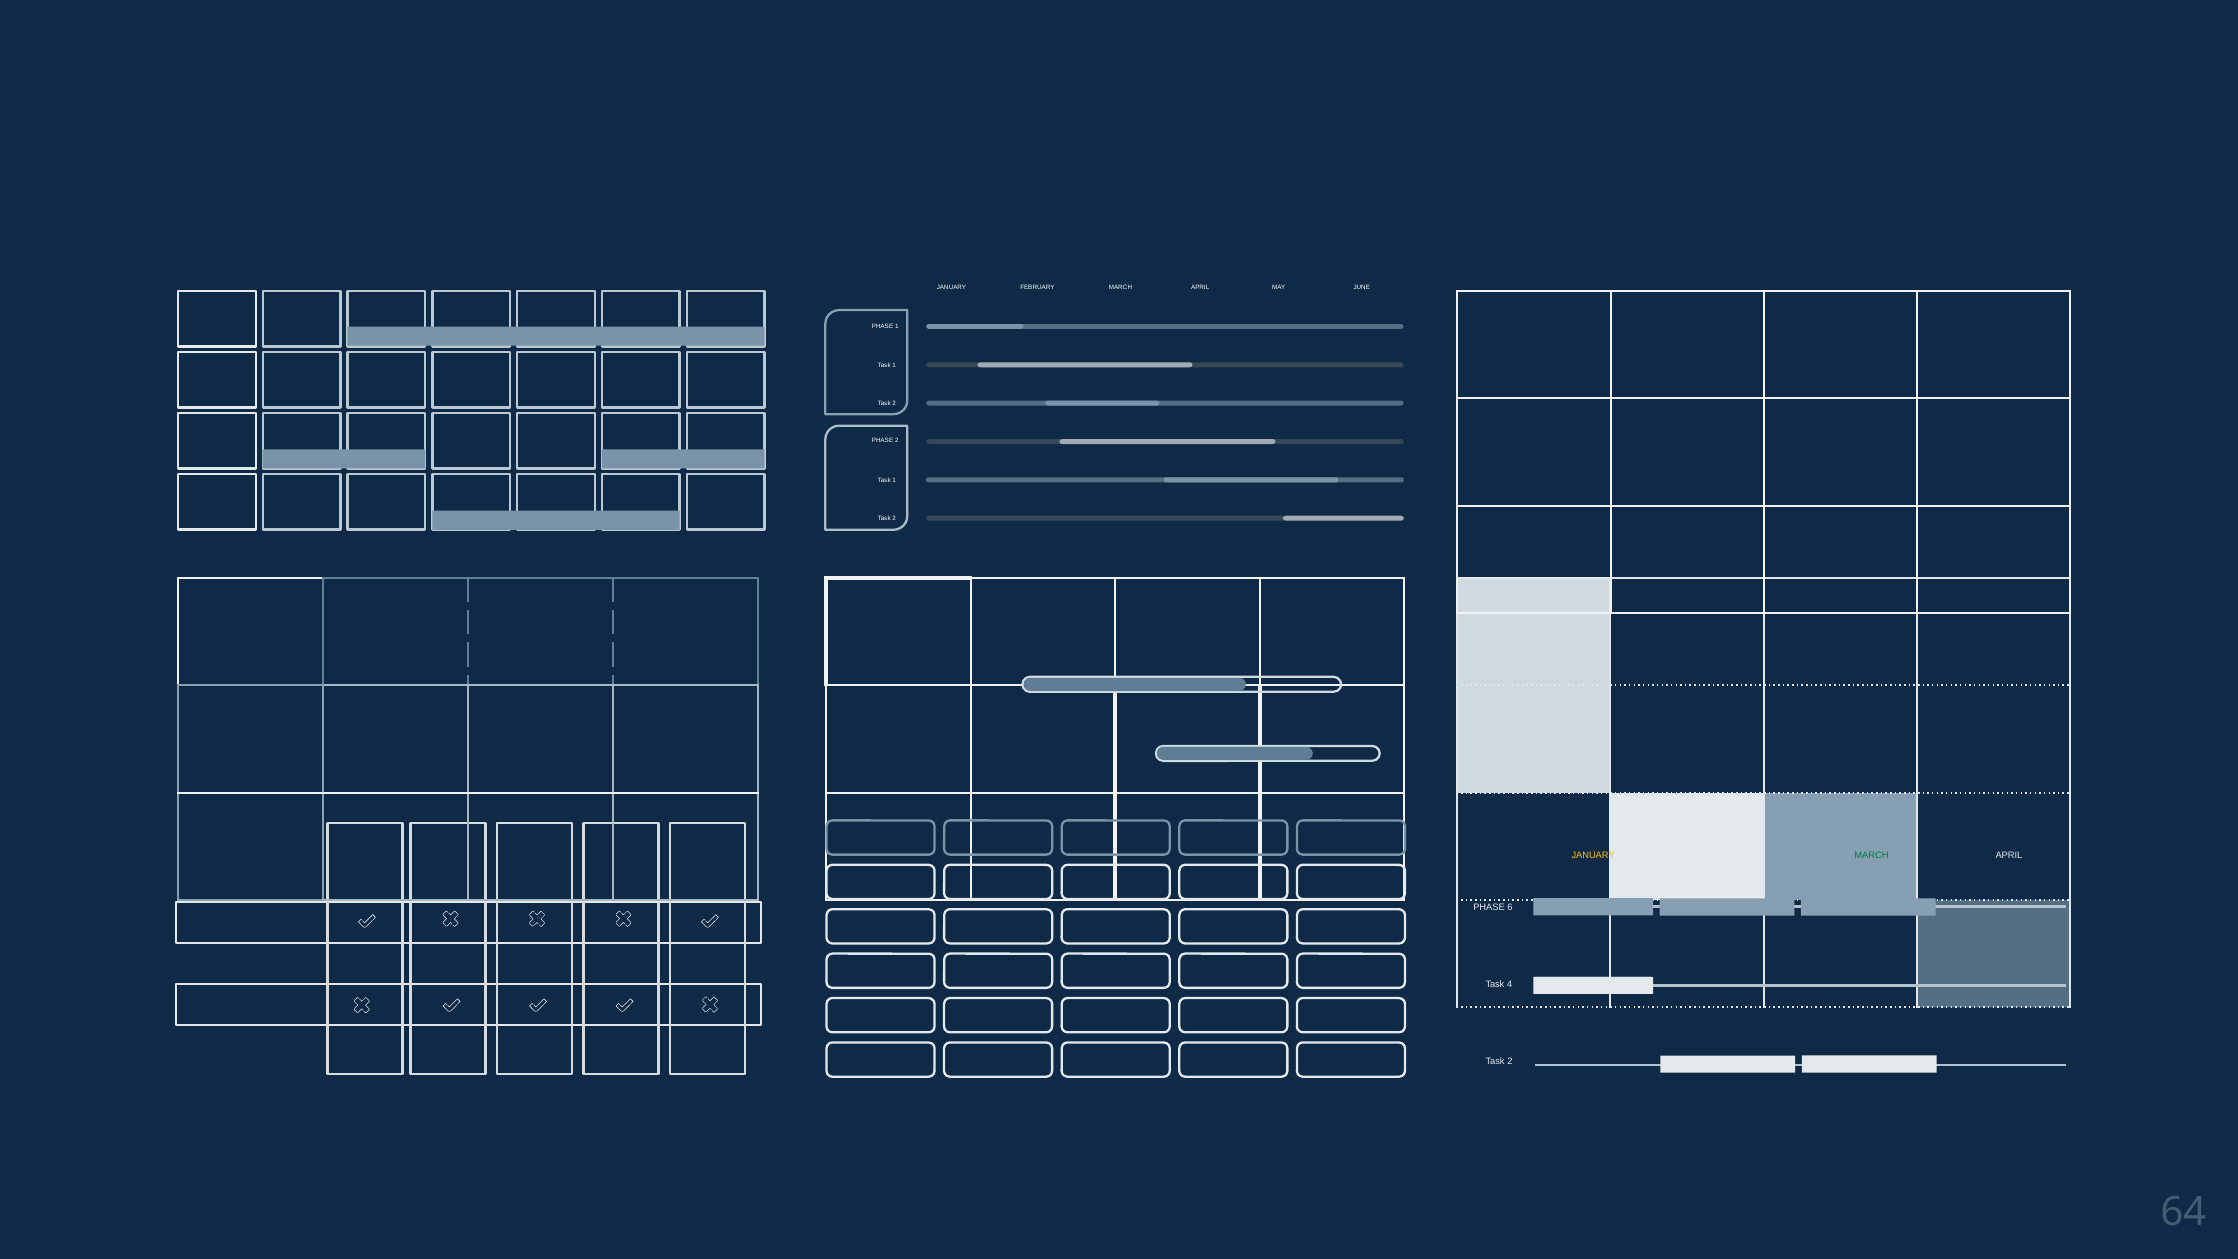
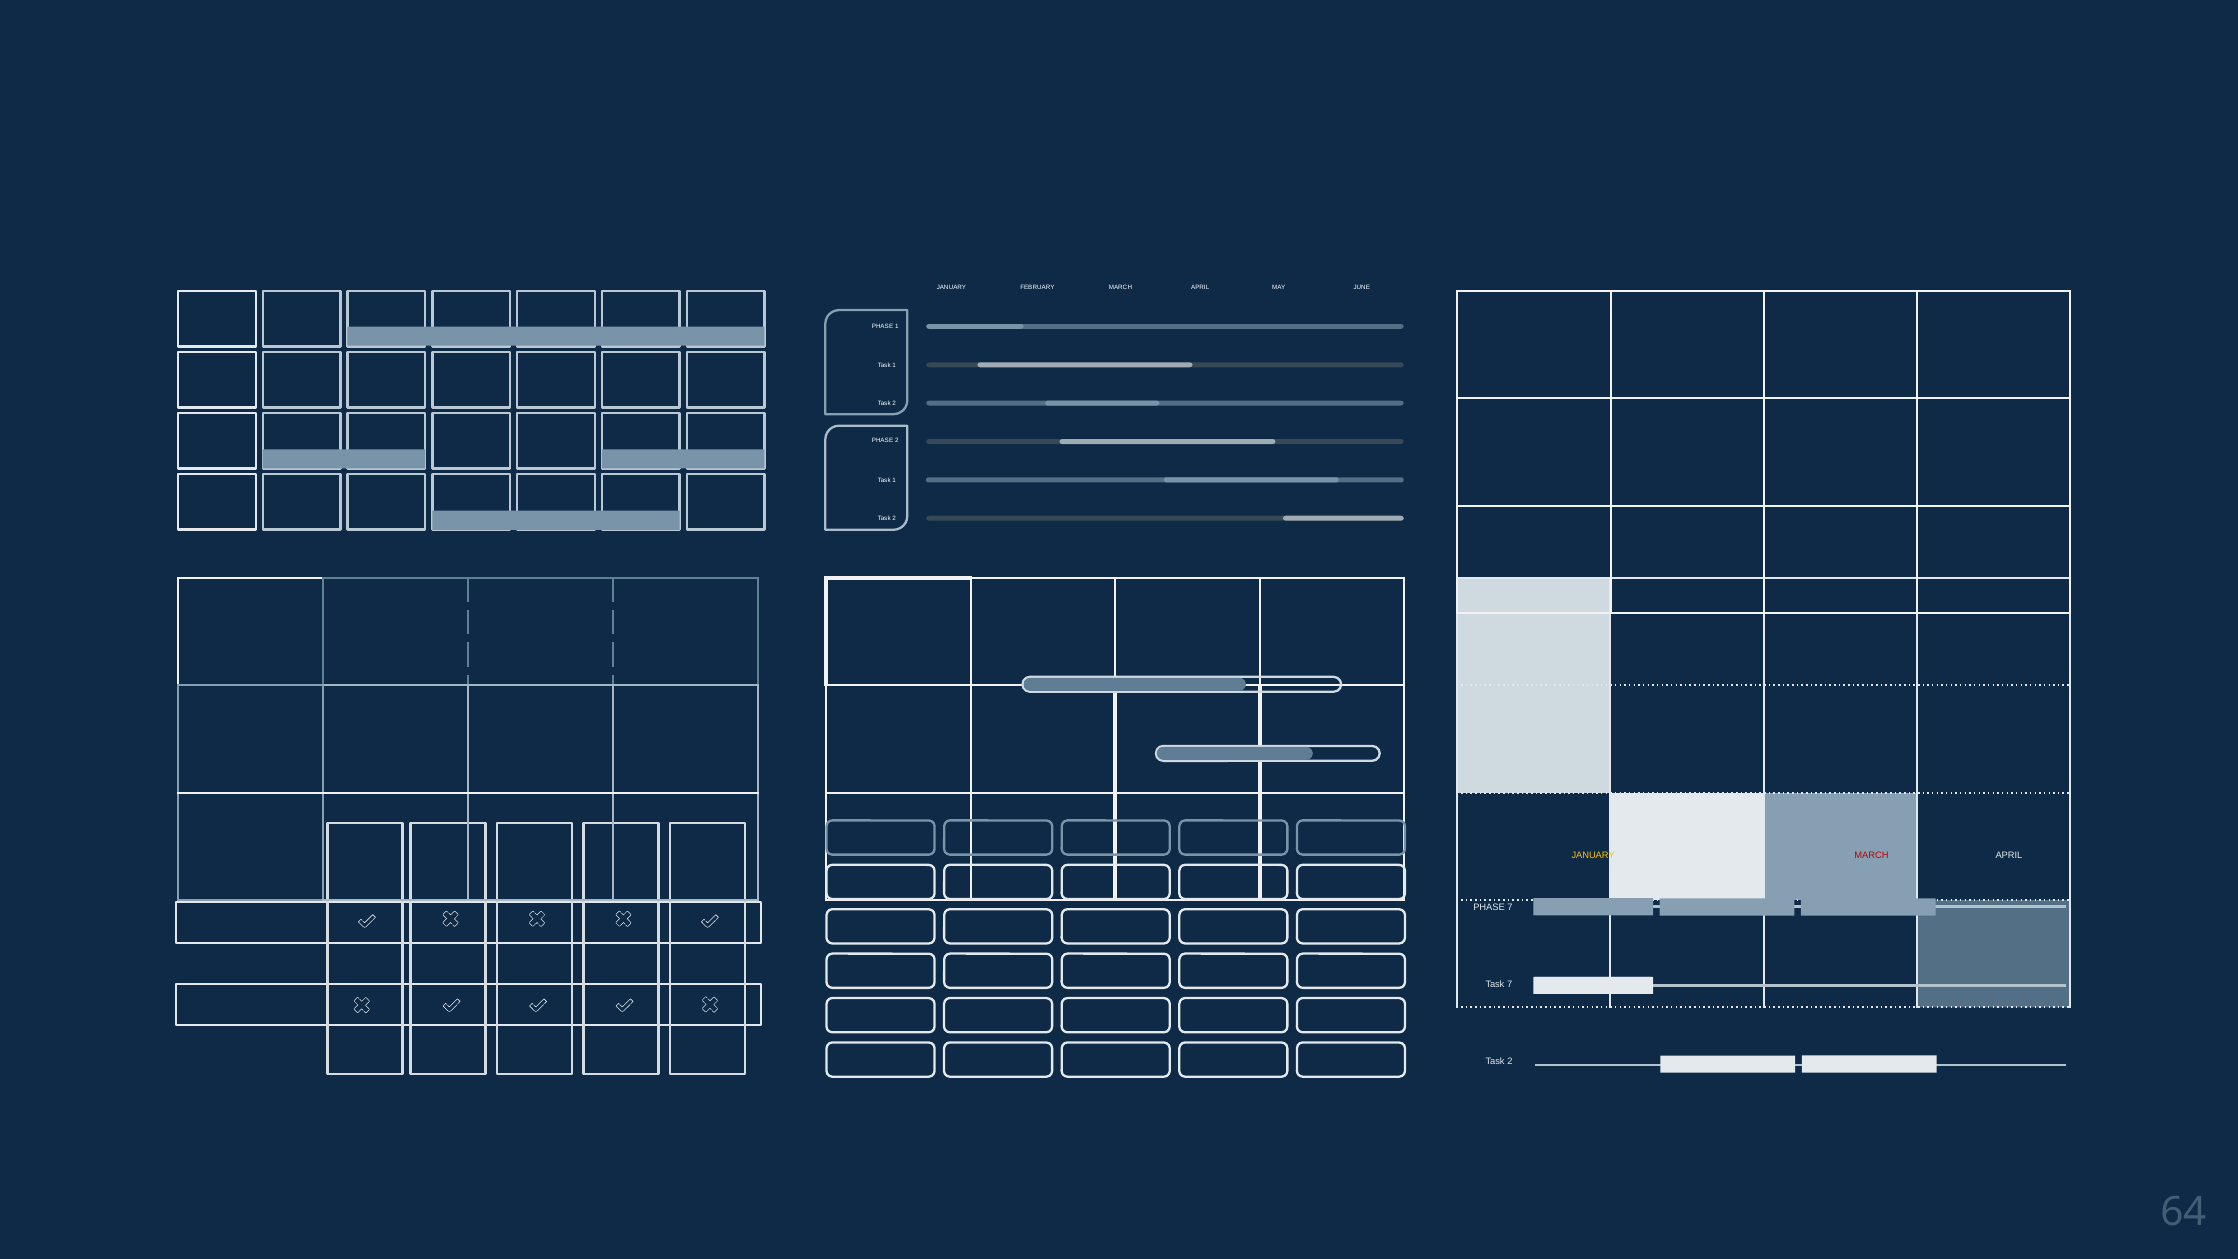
MARCH at (1871, 856) colour: green -> red
PHASE 6: 6 -> 7
Task 4: 4 -> 7
